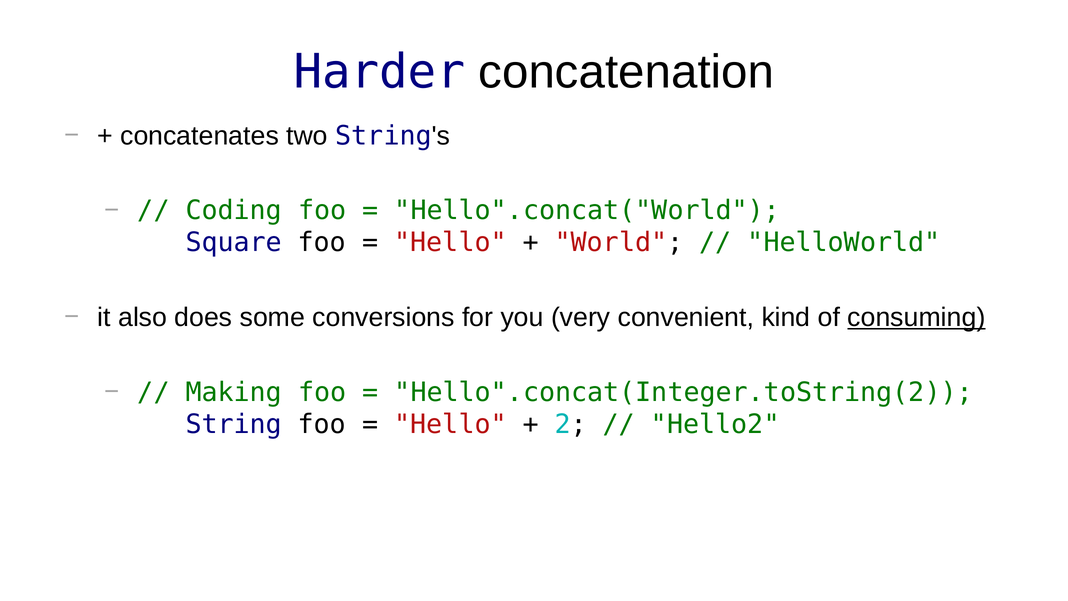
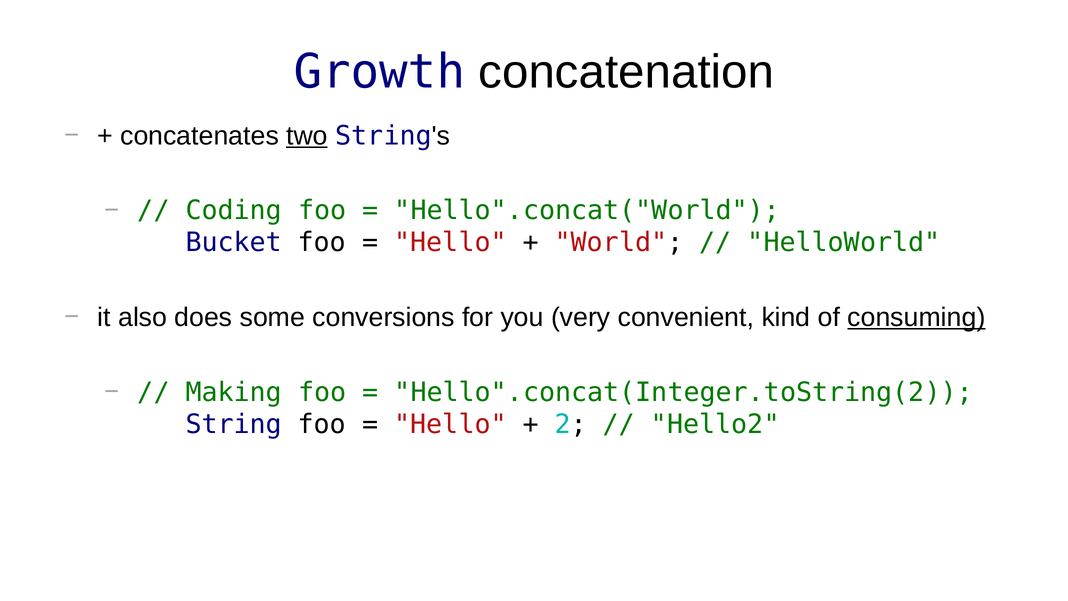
Harder: Harder -> Growth
two underline: none -> present
Square: Square -> Bucket
